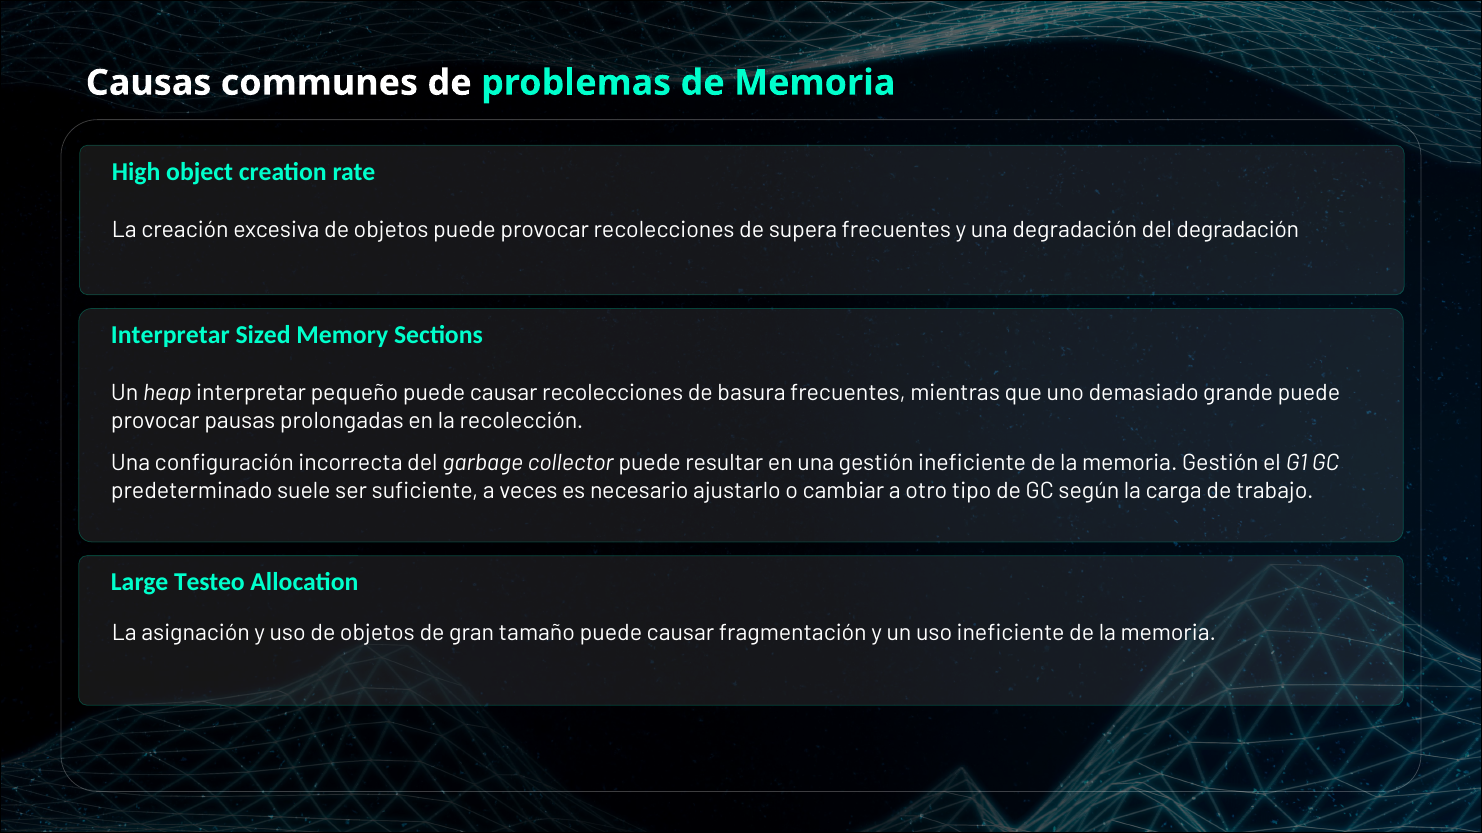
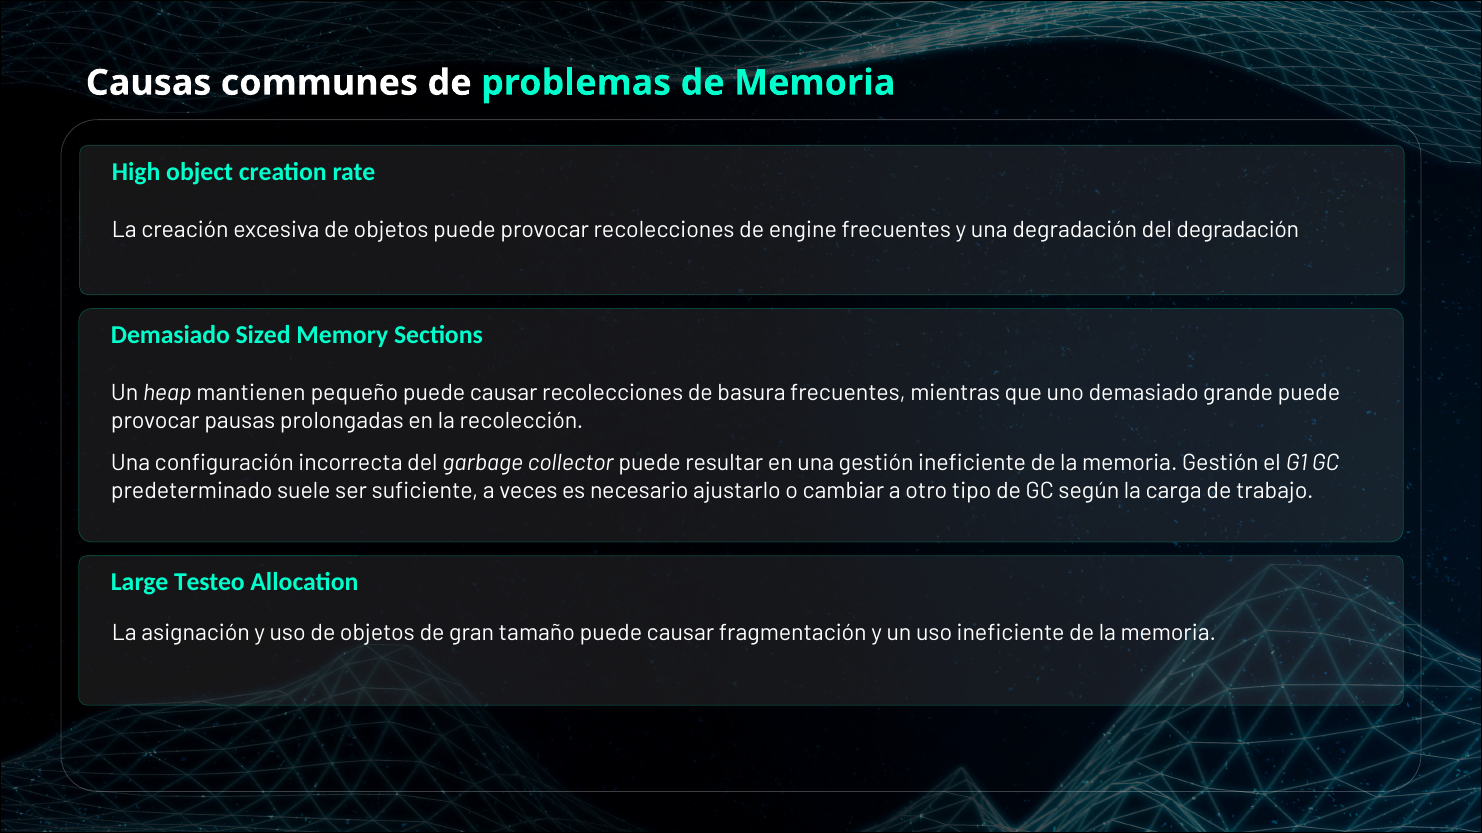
supera: supera -> engine
Interpretar at (170, 335): Interpretar -> Demasiado
heap interpretar: interpretar -> mantienen
